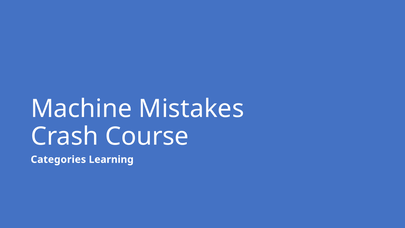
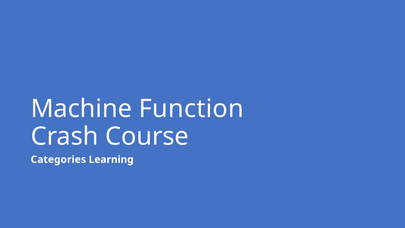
Mistakes: Mistakes -> Function
